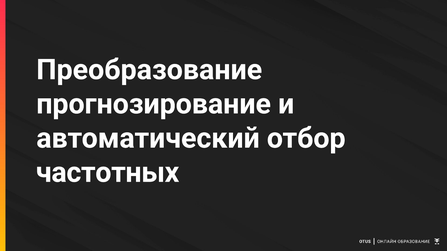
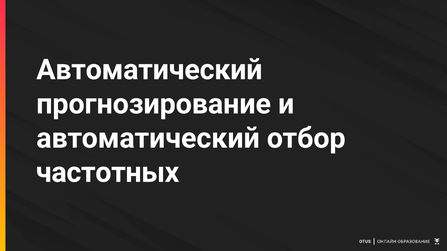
Преобразование at (149, 70): Преобразование -> Автоматический
